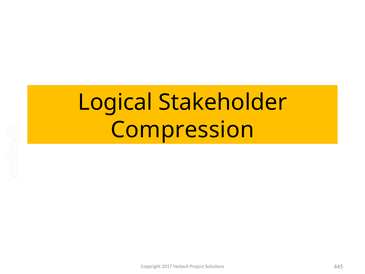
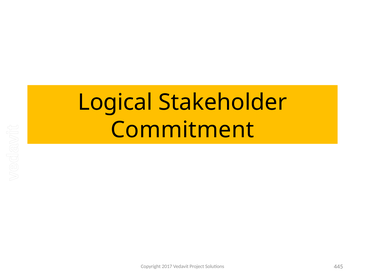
Compression: Compression -> Commitment
